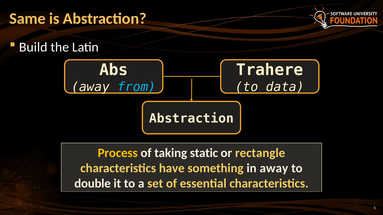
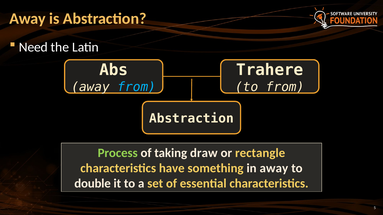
Same at (27, 19): Same -> Away
Build: Build -> Need
to data: data -> from
Process colour: yellow -> light green
static: static -> draw
